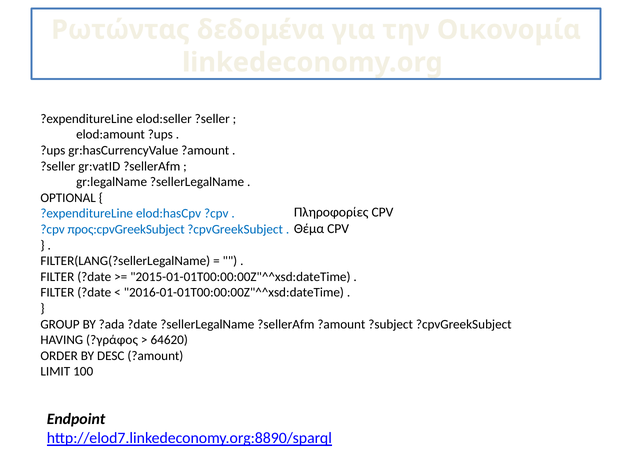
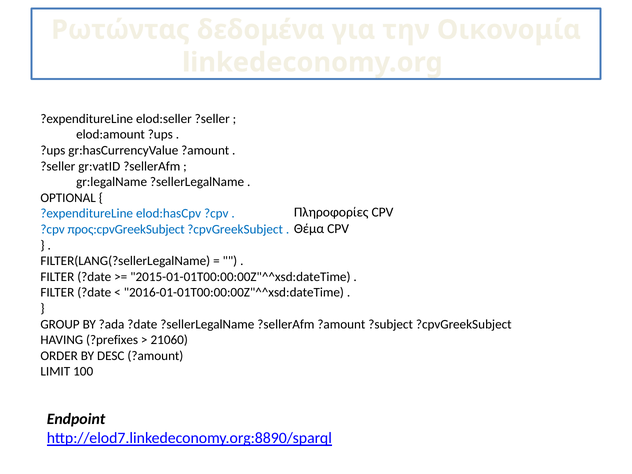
?γράφος: ?γράφος -> ?prefixes
64620: 64620 -> 21060
